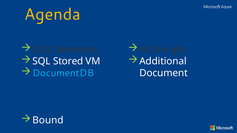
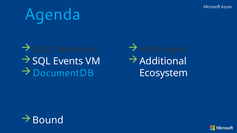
Agenda colour: yellow -> light blue
Stored: Stored -> Events
Document: Document -> Ecosystem
